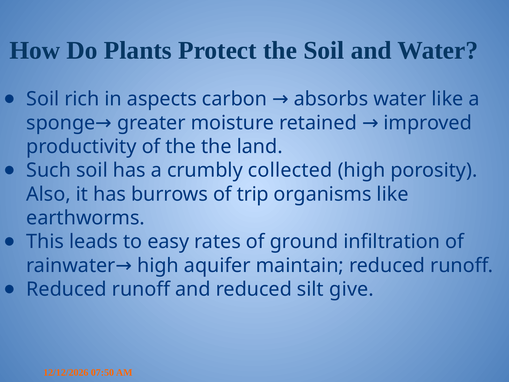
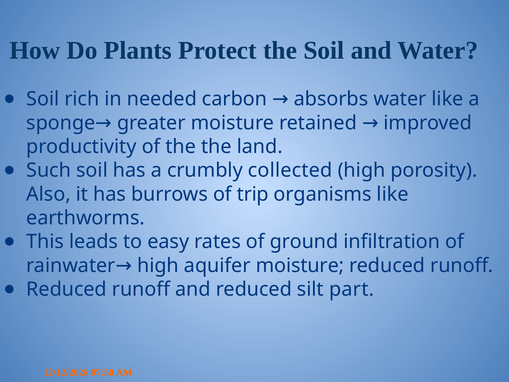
aspects: aspects -> needed
aquifer maintain: maintain -> moisture
give: give -> part
